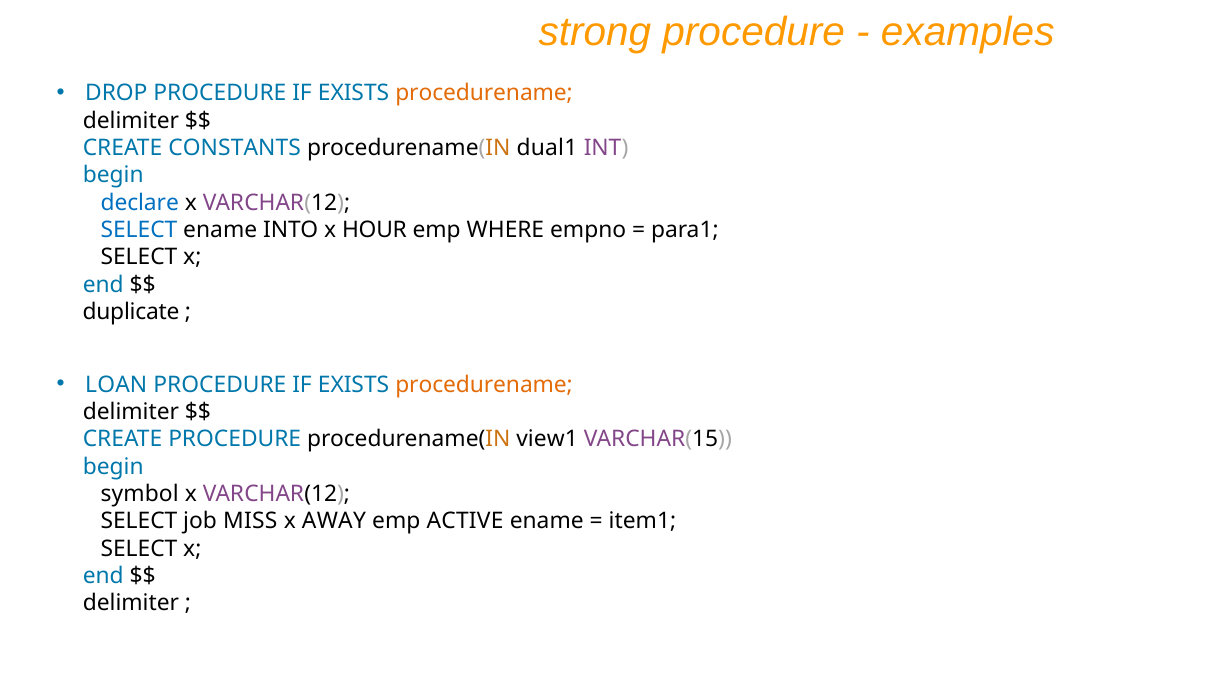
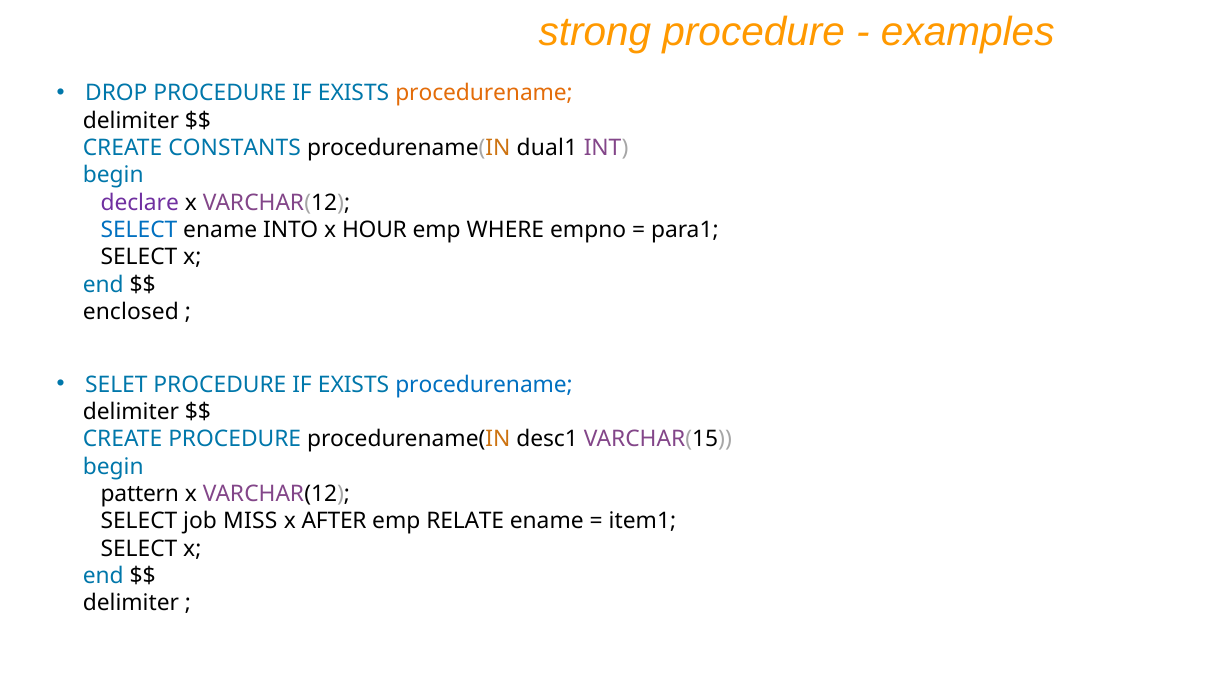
declare colour: blue -> purple
duplicate: duplicate -> enclosed
LOAN: LOAN -> SELET
procedurename at (484, 385) colour: orange -> blue
view1: view1 -> desc1
symbol: symbol -> pattern
AWAY: AWAY -> AFTER
ACTIVE: ACTIVE -> RELATE
